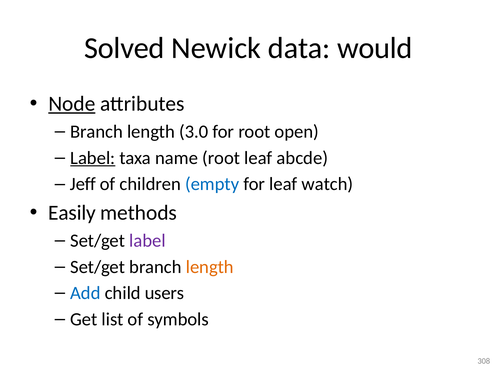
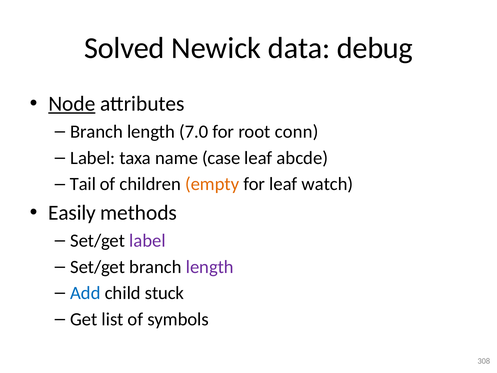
would: would -> debug
3.0: 3.0 -> 7.0
open: open -> conn
Label at (93, 158) underline: present -> none
name root: root -> case
Jeff: Jeff -> Tail
empty colour: blue -> orange
length at (210, 267) colour: orange -> purple
users: users -> stuck
